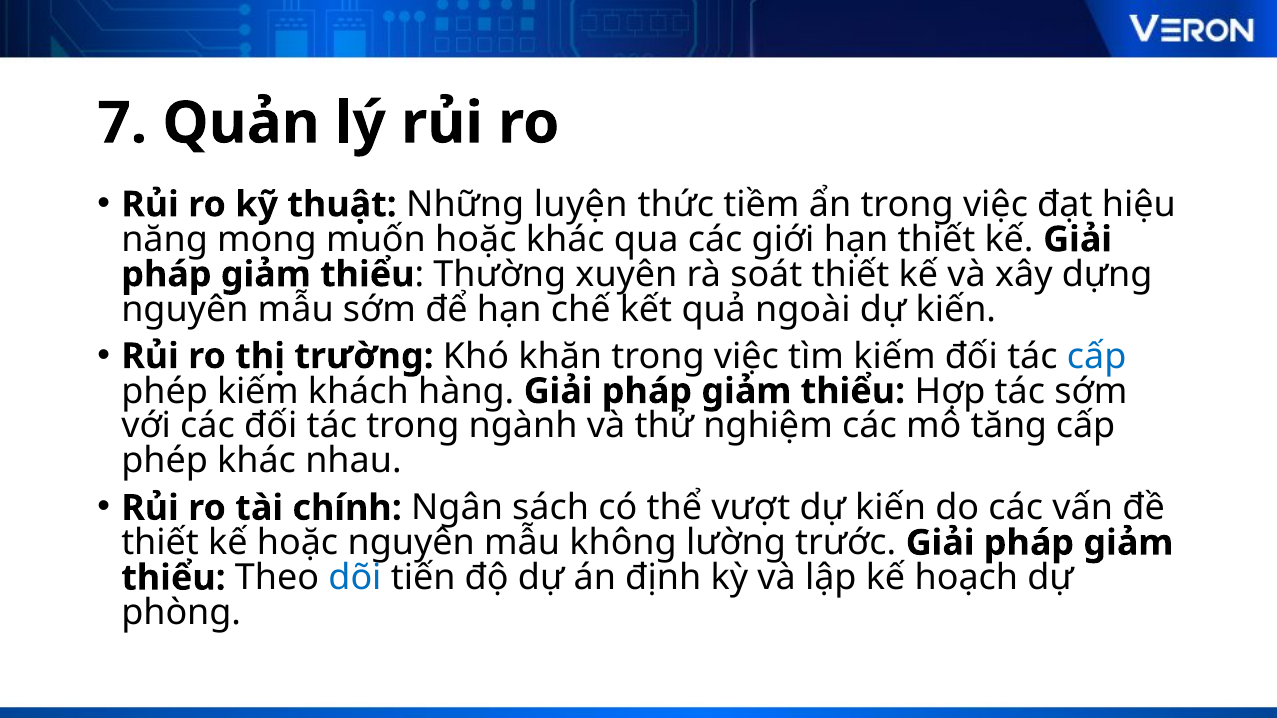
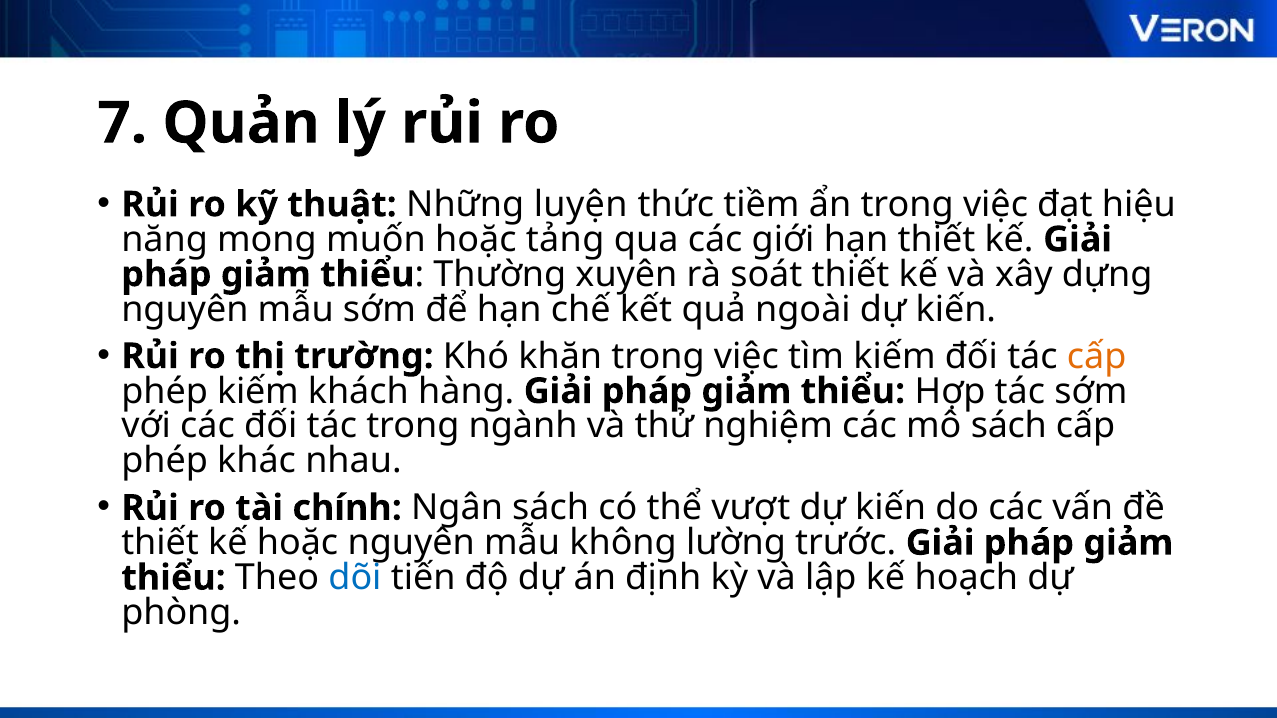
hoặc khác: khác -> tảng
cấp at (1097, 356) colour: blue -> orange
mô tăng: tăng -> sách
